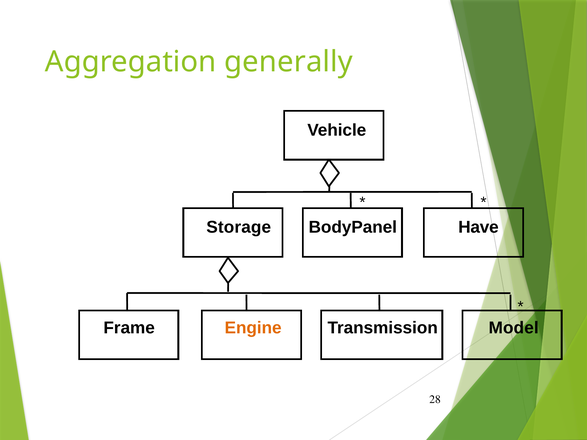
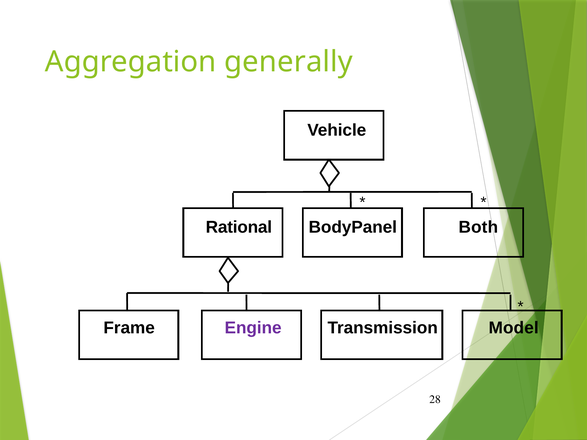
Storage: Storage -> Rational
Have: Have -> Both
Engine colour: orange -> purple
